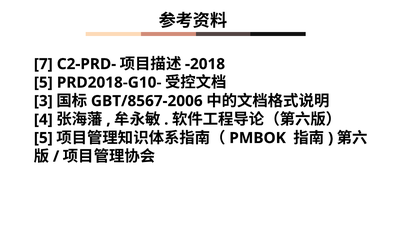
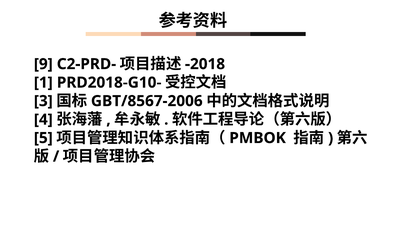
7: 7 -> 9
5 at (43, 82): 5 -> 1
